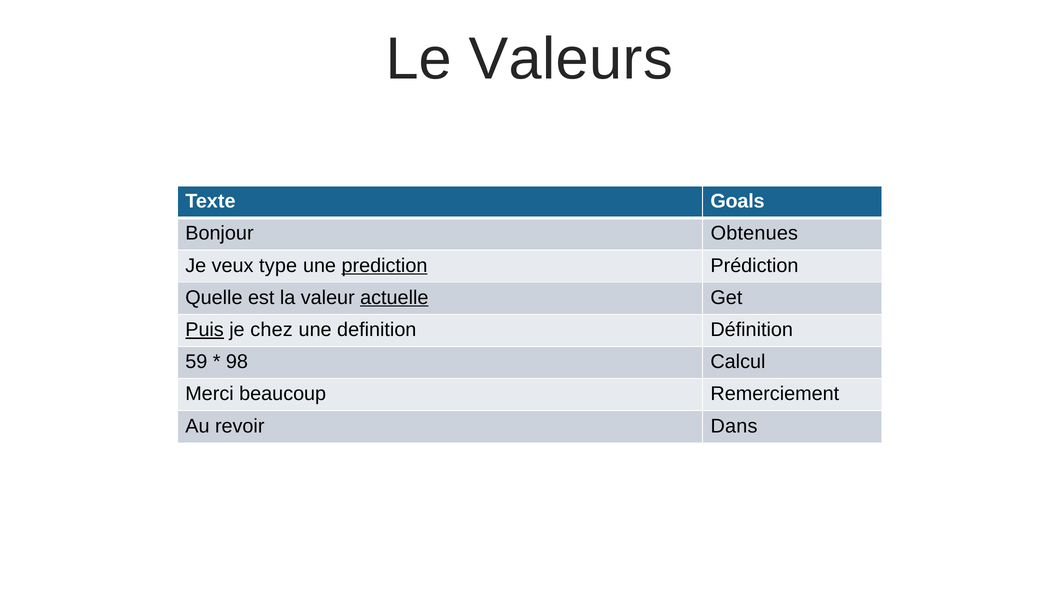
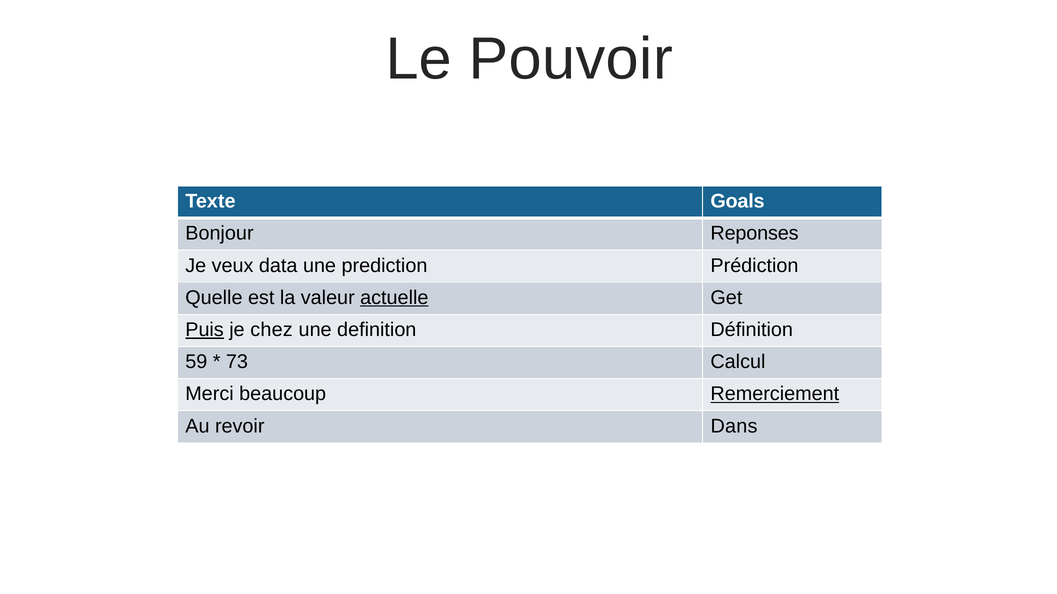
Valeurs: Valeurs -> Pouvoir
Obtenues: Obtenues -> Reponses
type: type -> data
prediction underline: present -> none
98: 98 -> 73
Remerciement underline: none -> present
